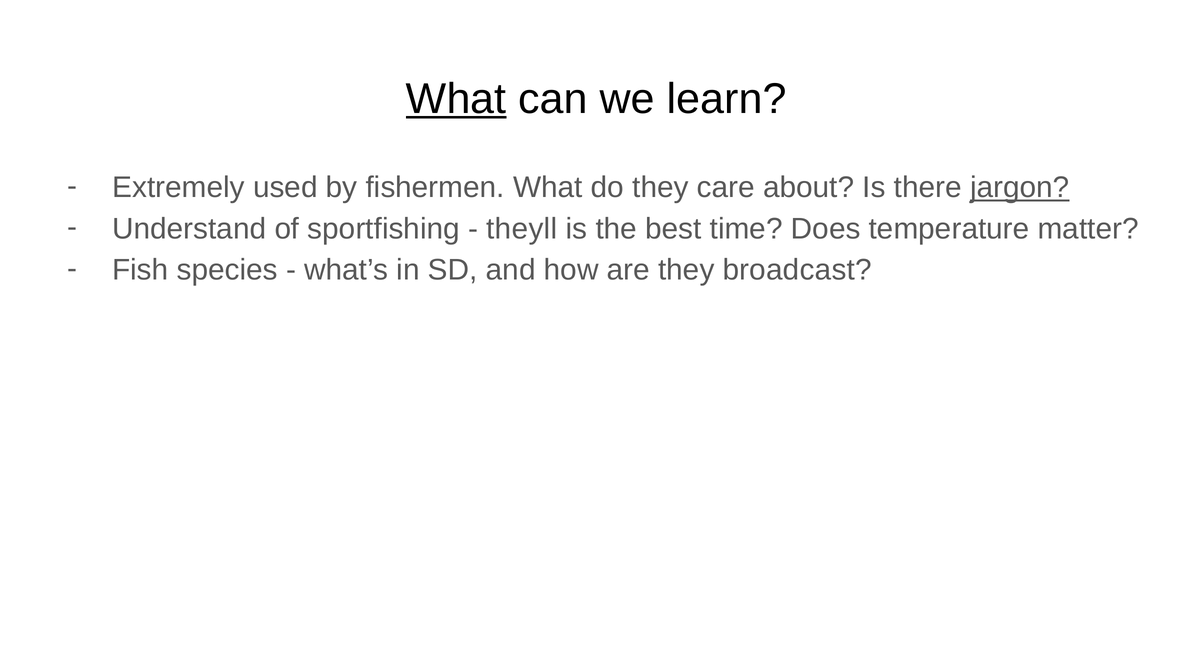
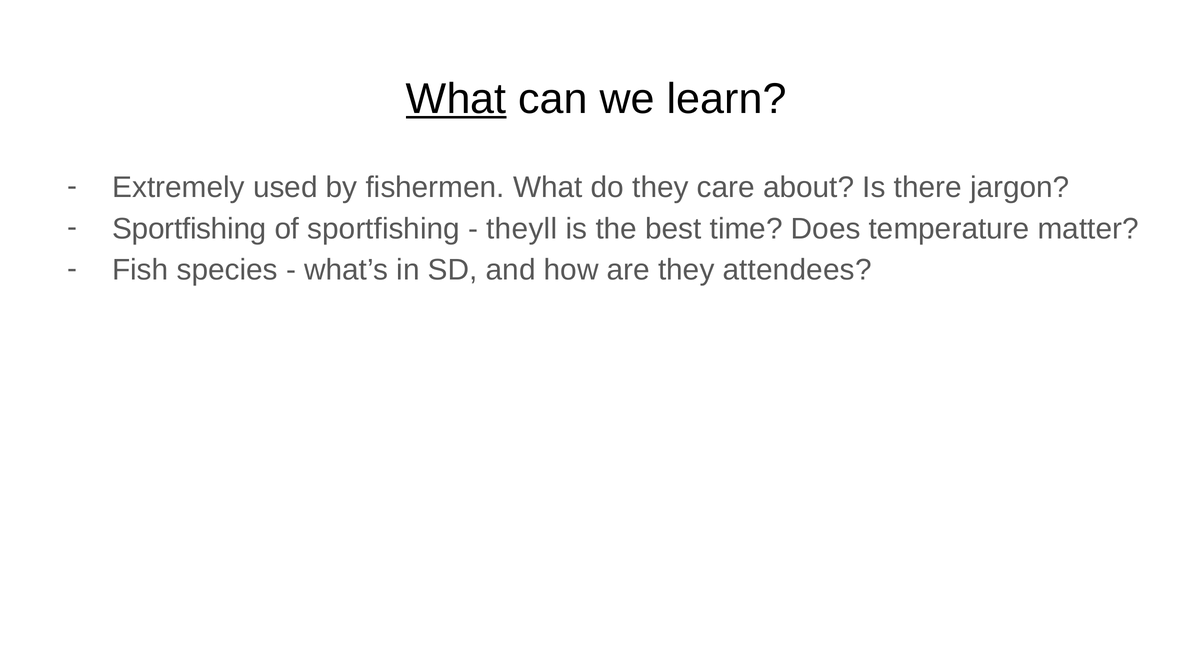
jargon underline: present -> none
Understand at (189, 229): Understand -> Sportfishing
broadcast: broadcast -> attendees
